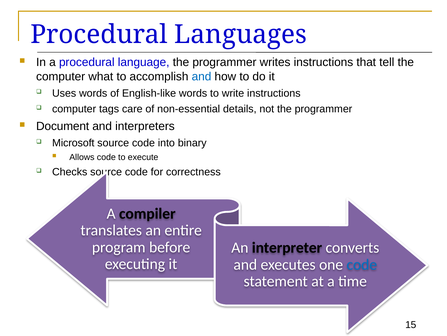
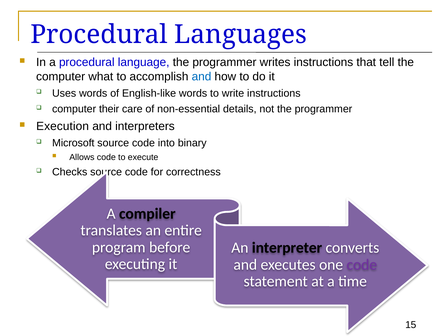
tags: tags -> their
Document: Document -> Execution
code at (362, 264) colour: blue -> purple
